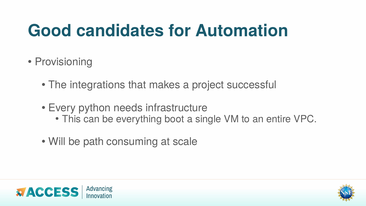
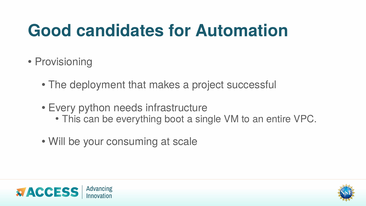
integrations: integrations -> deployment
path: path -> your
